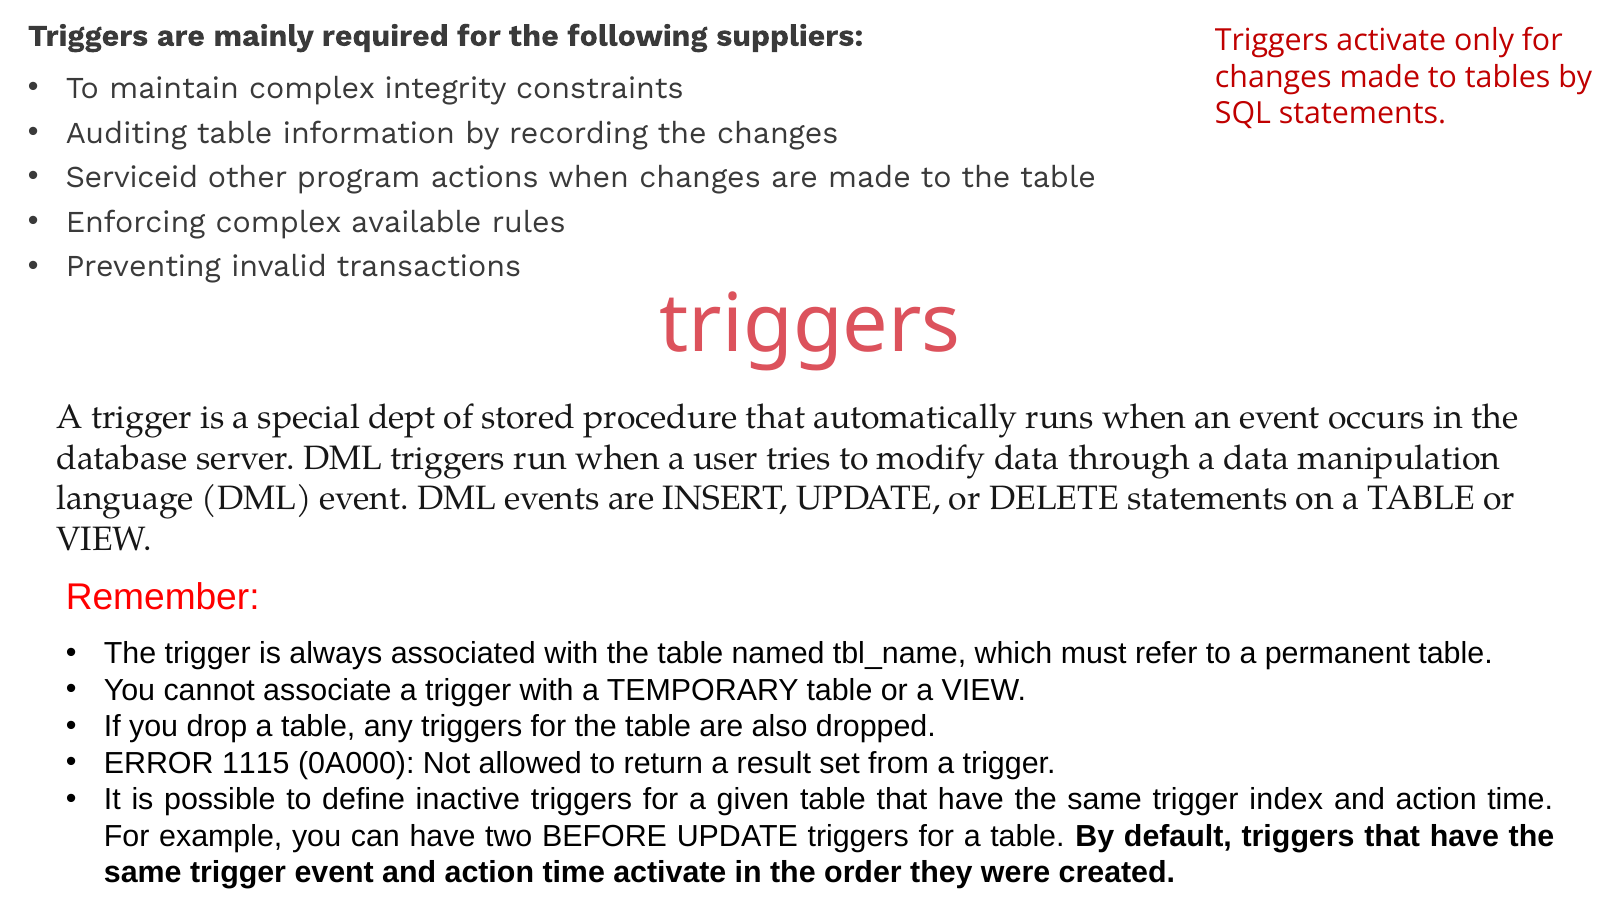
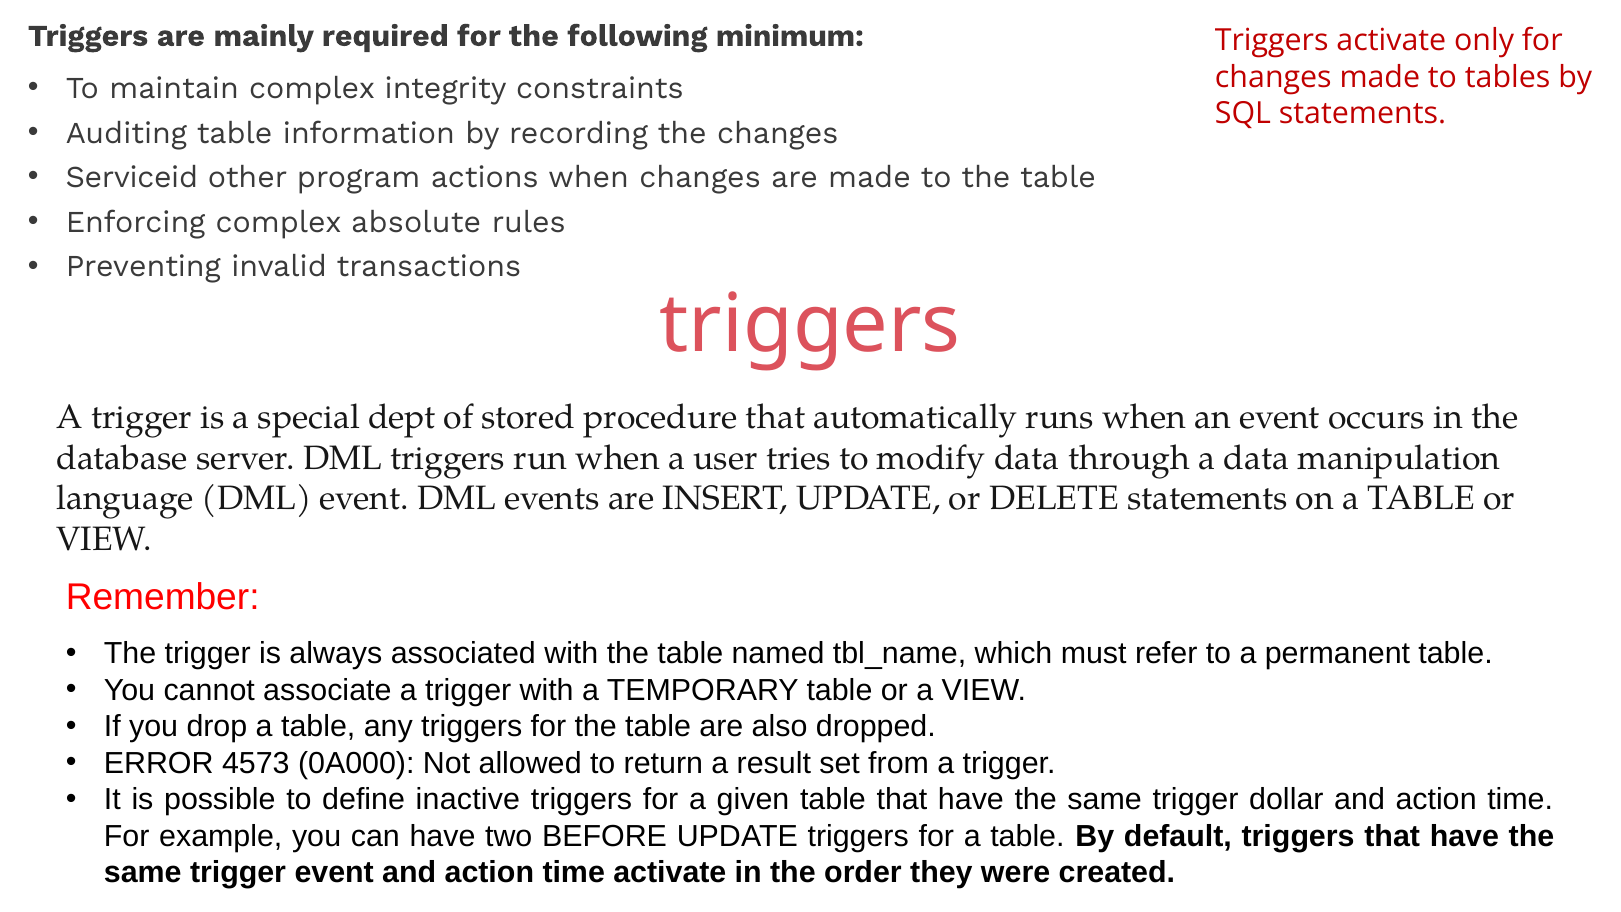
suppliers: suppliers -> minimum
available: available -> absolute
1115: 1115 -> 4573
index: index -> dollar
